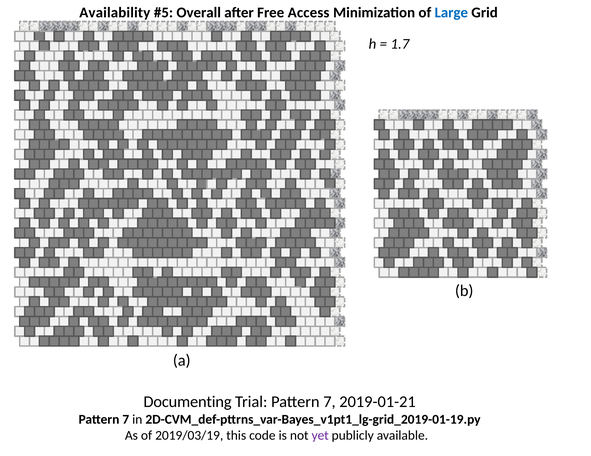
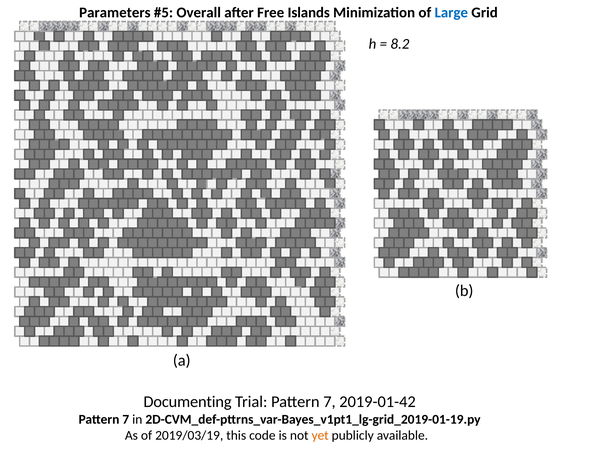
Availability: Availability -> Parameters
Access: Access -> Islands
1.7: 1.7 -> 8.2
2019-01-21: 2019-01-21 -> 2019-01-42
yet colour: purple -> orange
